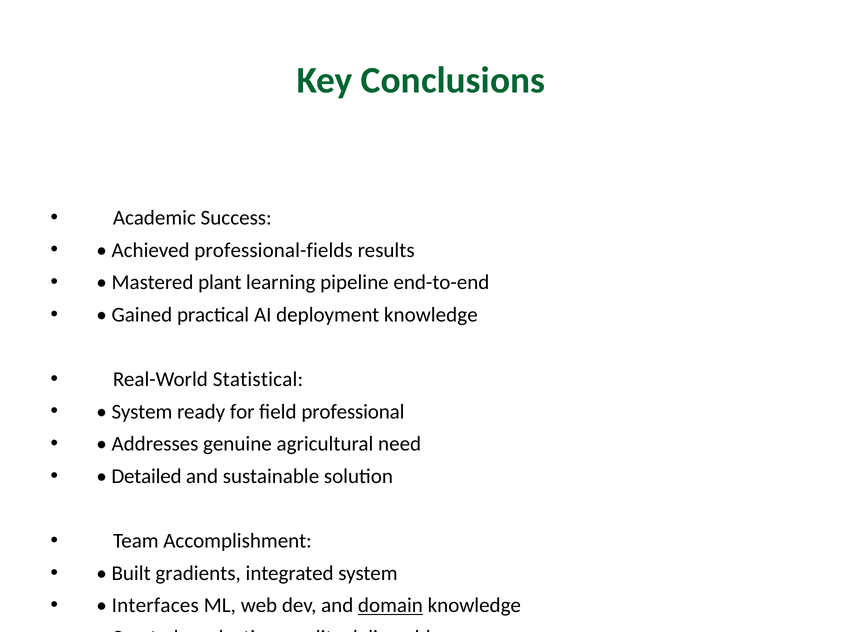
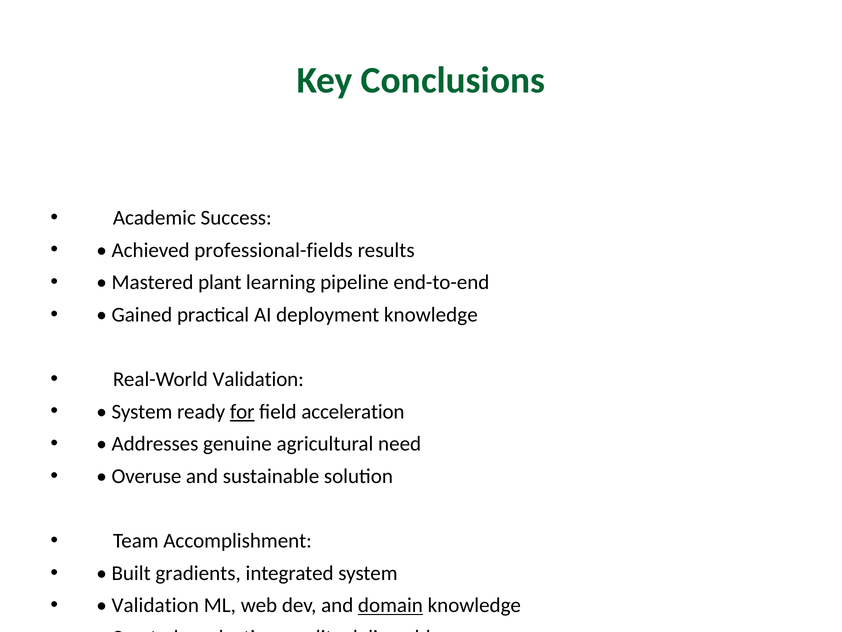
Statistical at (258, 379): Statistical -> Validation
for underline: none -> present
professional: professional -> acceleration
Detailed: Detailed -> Overuse
Interfaces at (155, 605): Interfaces -> Validation
